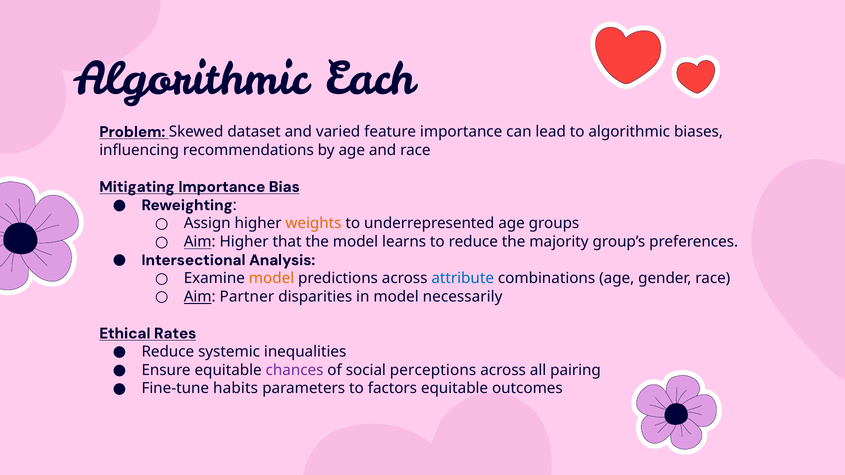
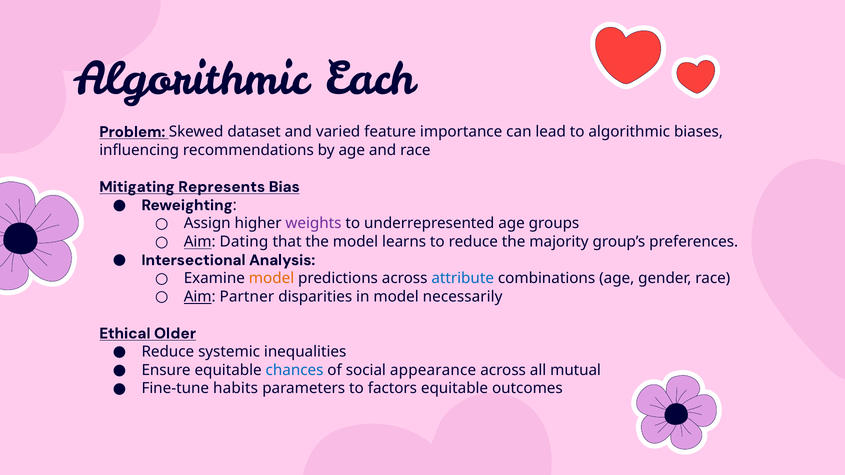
Mitigating Importance: Importance -> Represents
weights colour: orange -> purple
Aim Higher: Higher -> Dating
Rates: Rates -> Older
chances colour: purple -> blue
perceptions: perceptions -> appearance
pairing: pairing -> mutual
